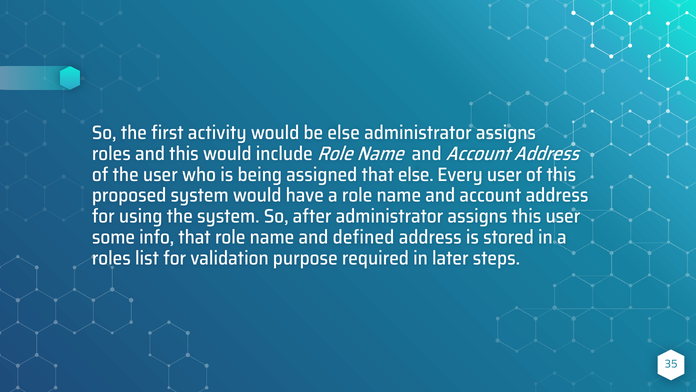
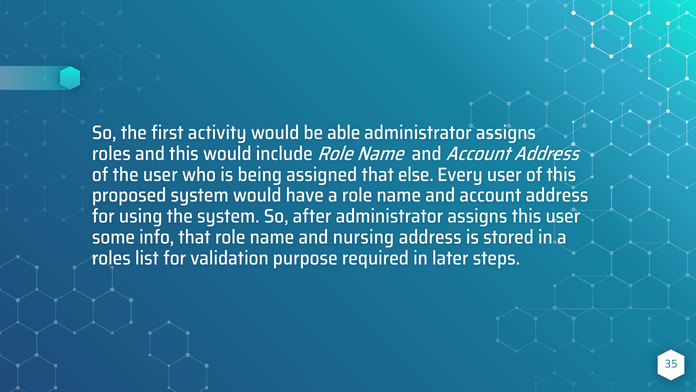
be else: else -> able
defined: defined -> nursing
